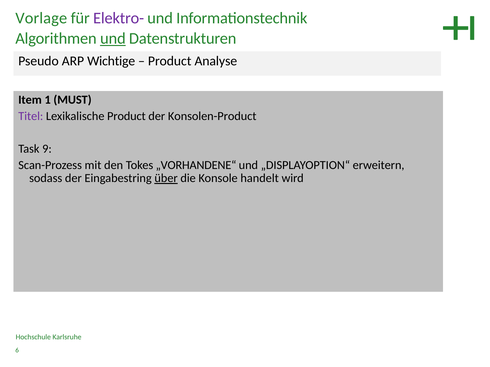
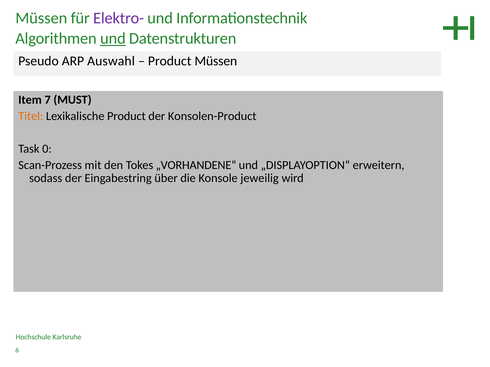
Vorlage at (41, 18): Vorlage -> Müssen
Wichtige: Wichtige -> Auswahl
Product Analyse: Analyse -> Müssen
1: 1 -> 7
Titel colour: purple -> orange
9: 9 -> 0
über underline: present -> none
handelt: handelt -> jeweilig
